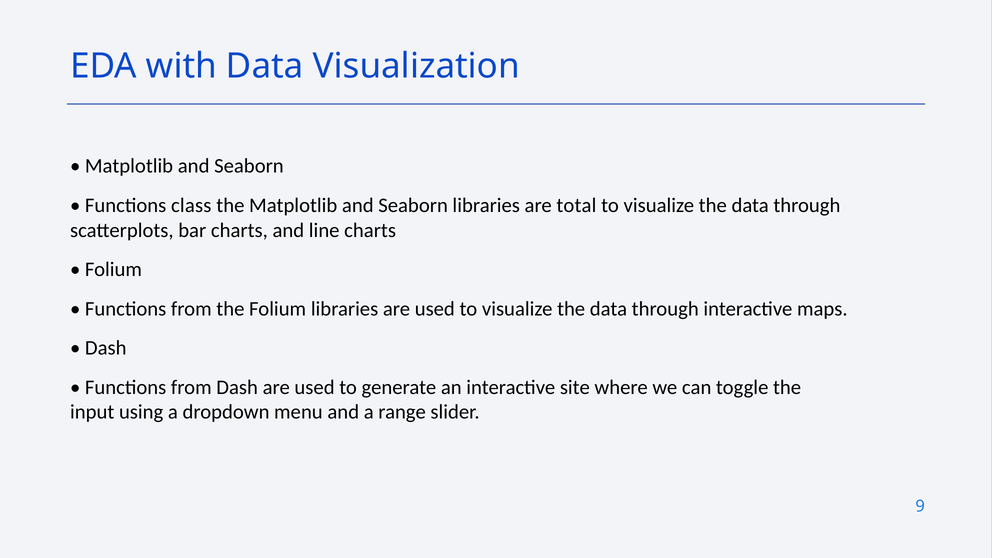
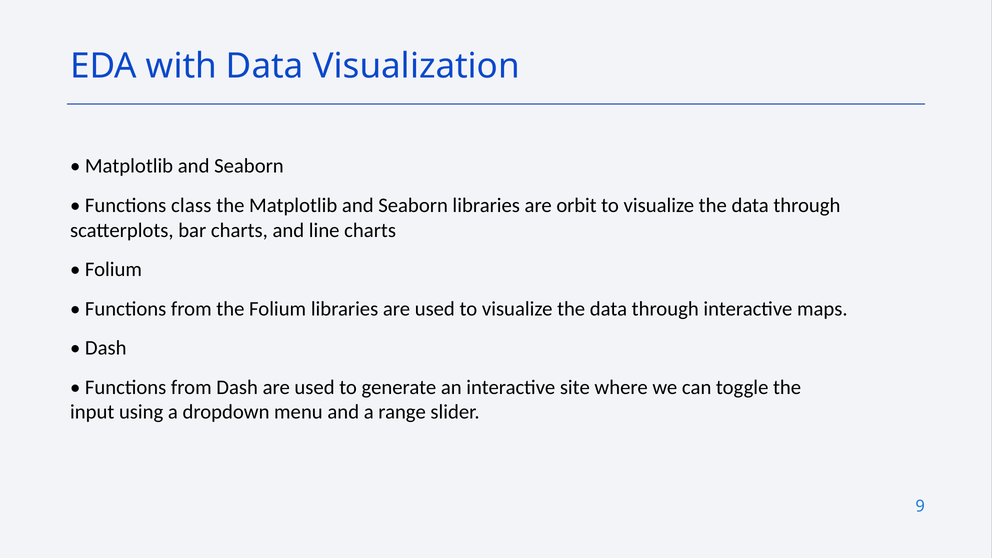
total: total -> orbit
